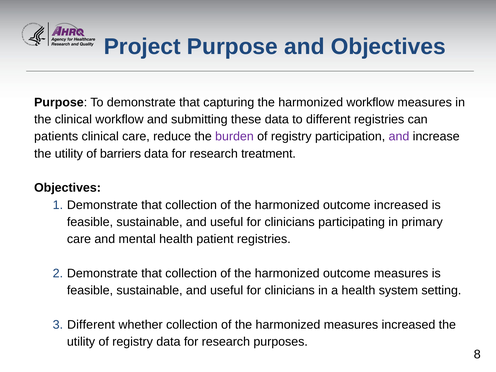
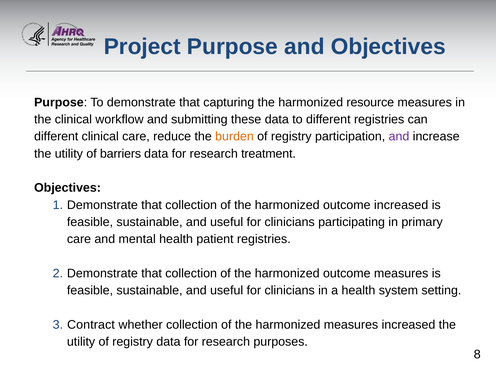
harmonized workflow: workflow -> resource
patients at (56, 137): patients -> different
burden colour: purple -> orange
Different at (91, 325): Different -> Contract
